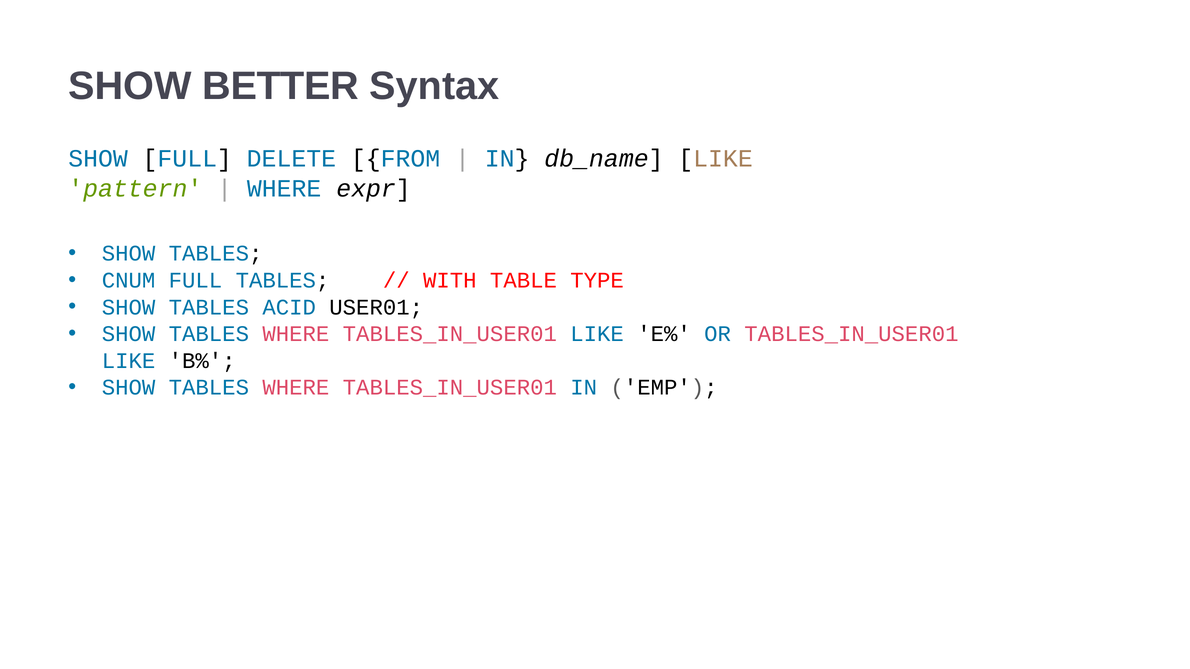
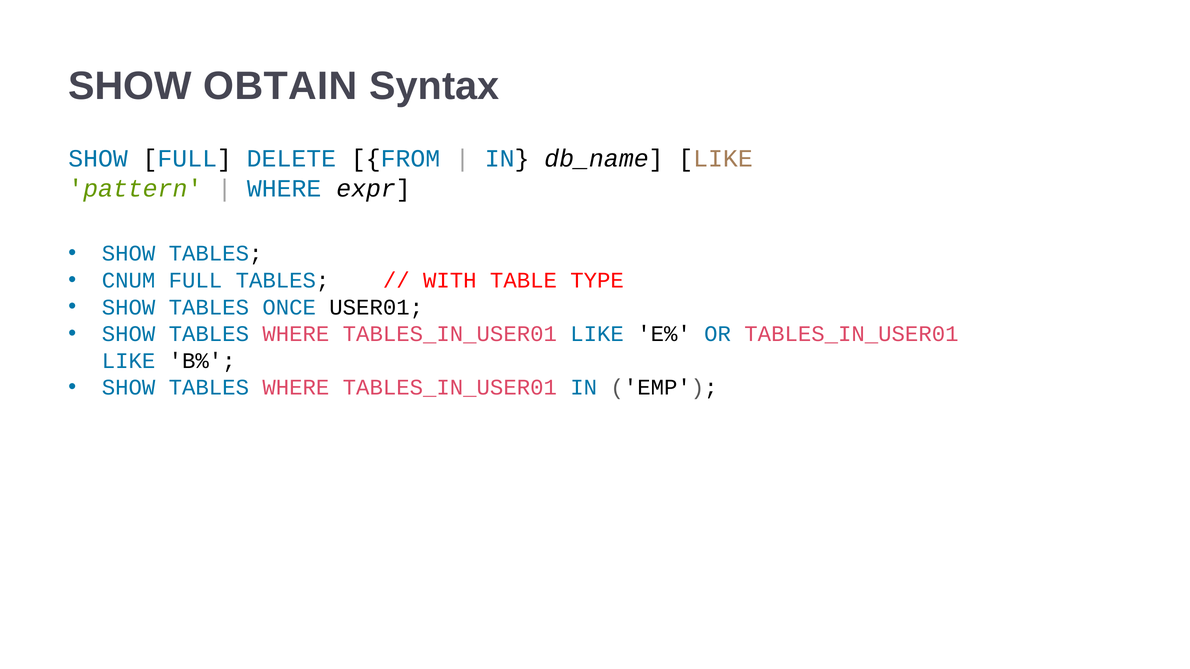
BETTER: BETTER -> OBTAIN
ACID: ACID -> ONCE
